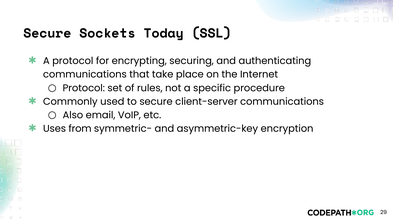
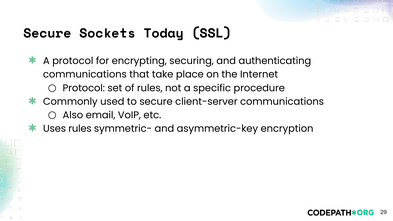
Uses from: from -> rules
